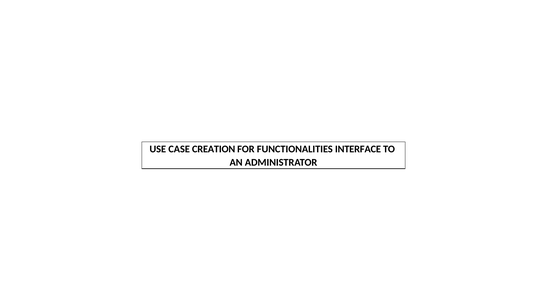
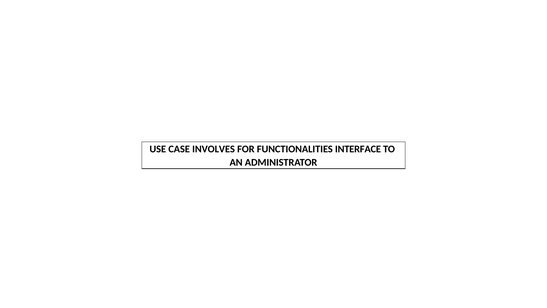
CREATION: CREATION -> INVOLVES
